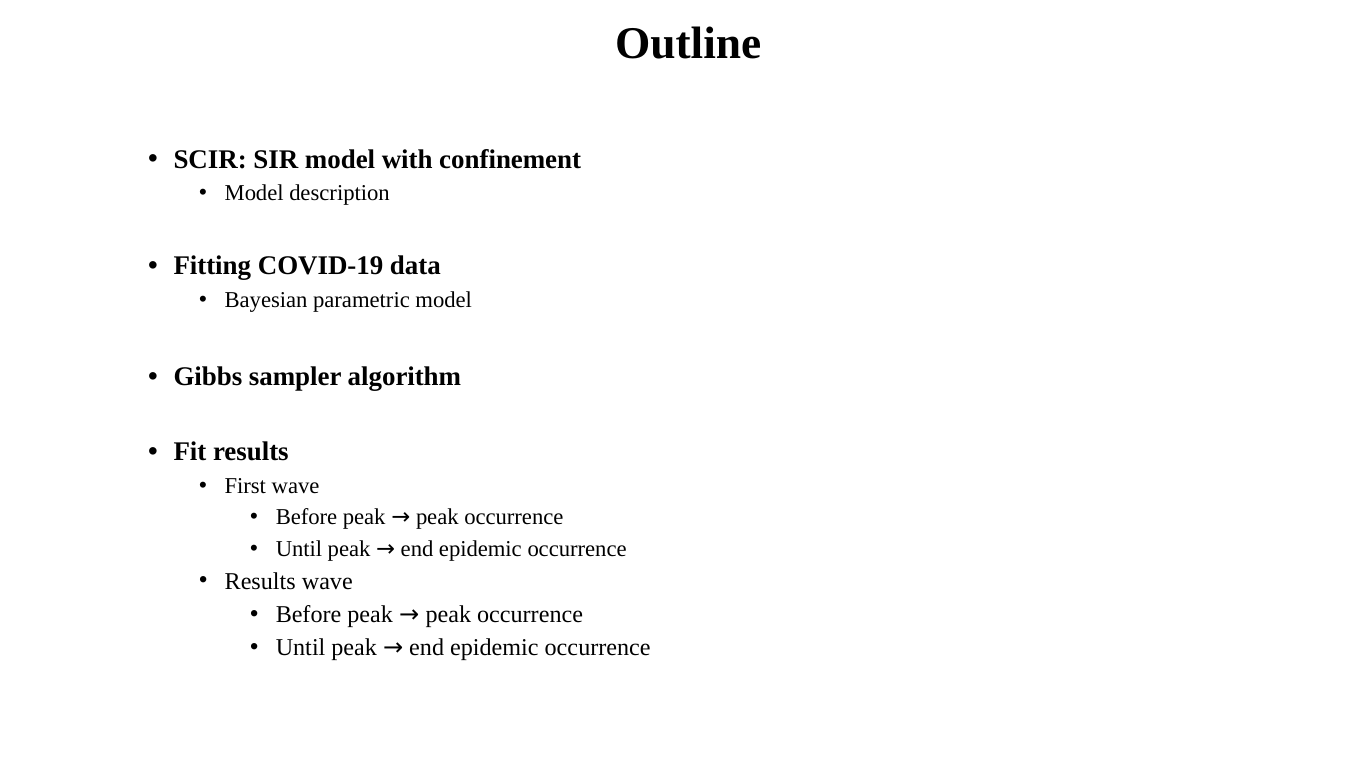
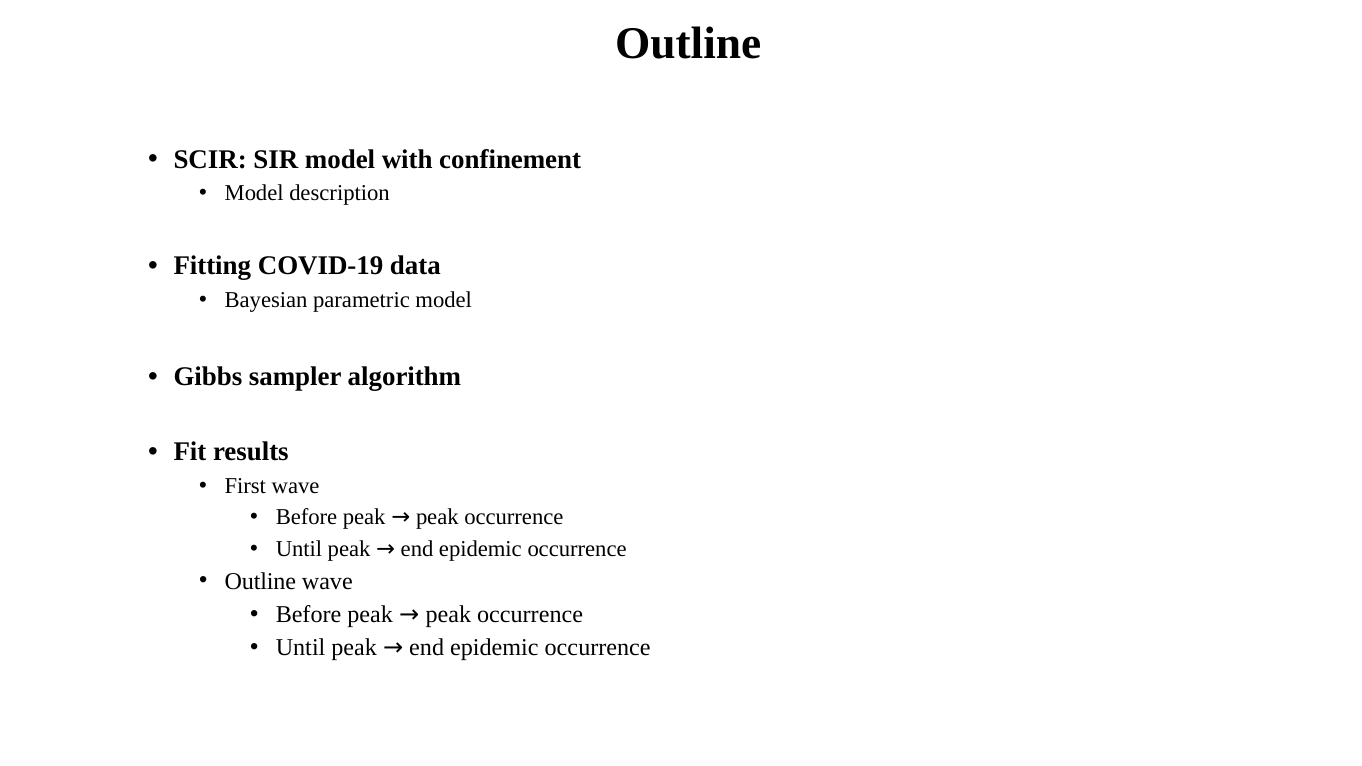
Results at (260, 581): Results -> Outline
